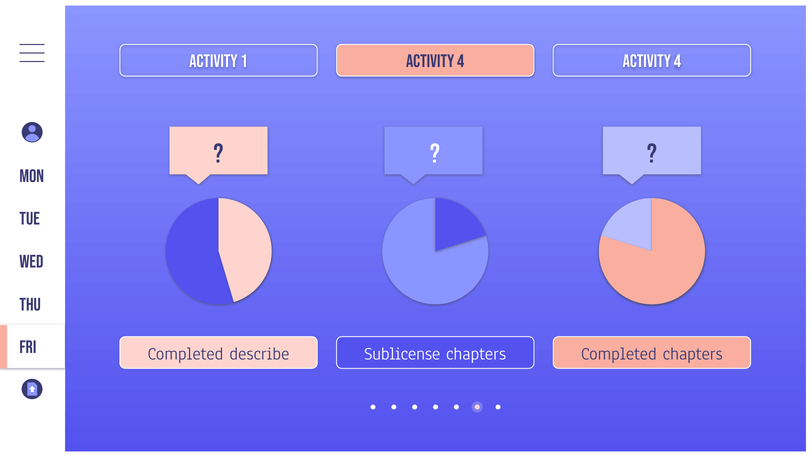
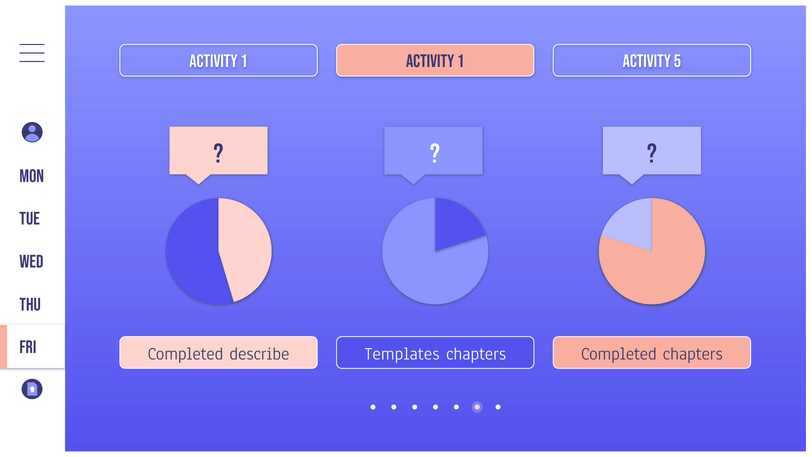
4 at (461, 61): 4 -> 1
4 at (677, 61): 4 -> 5
Sublicense: Sublicense -> Templates
